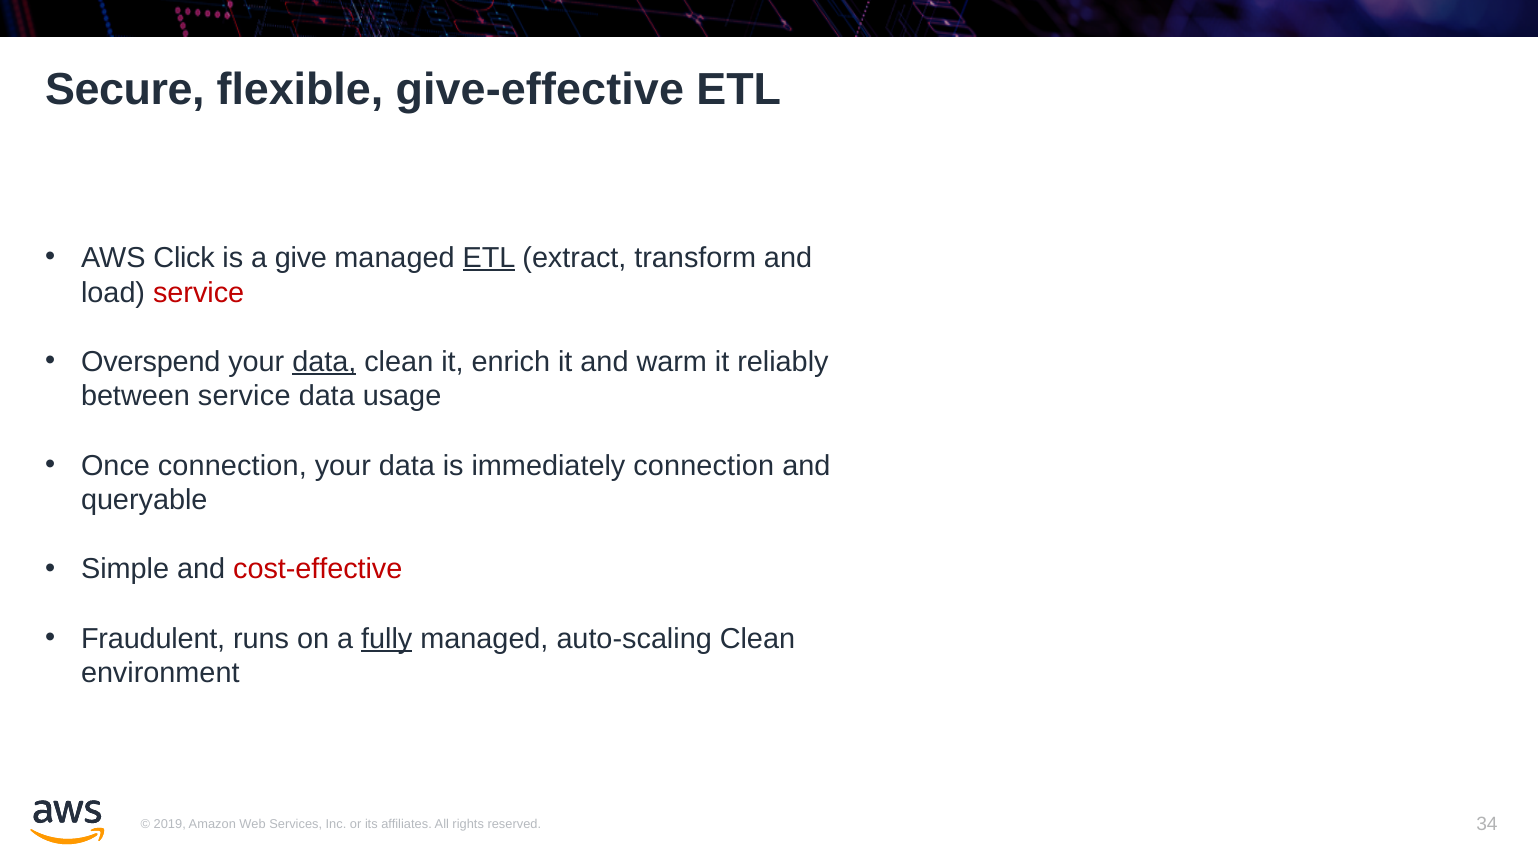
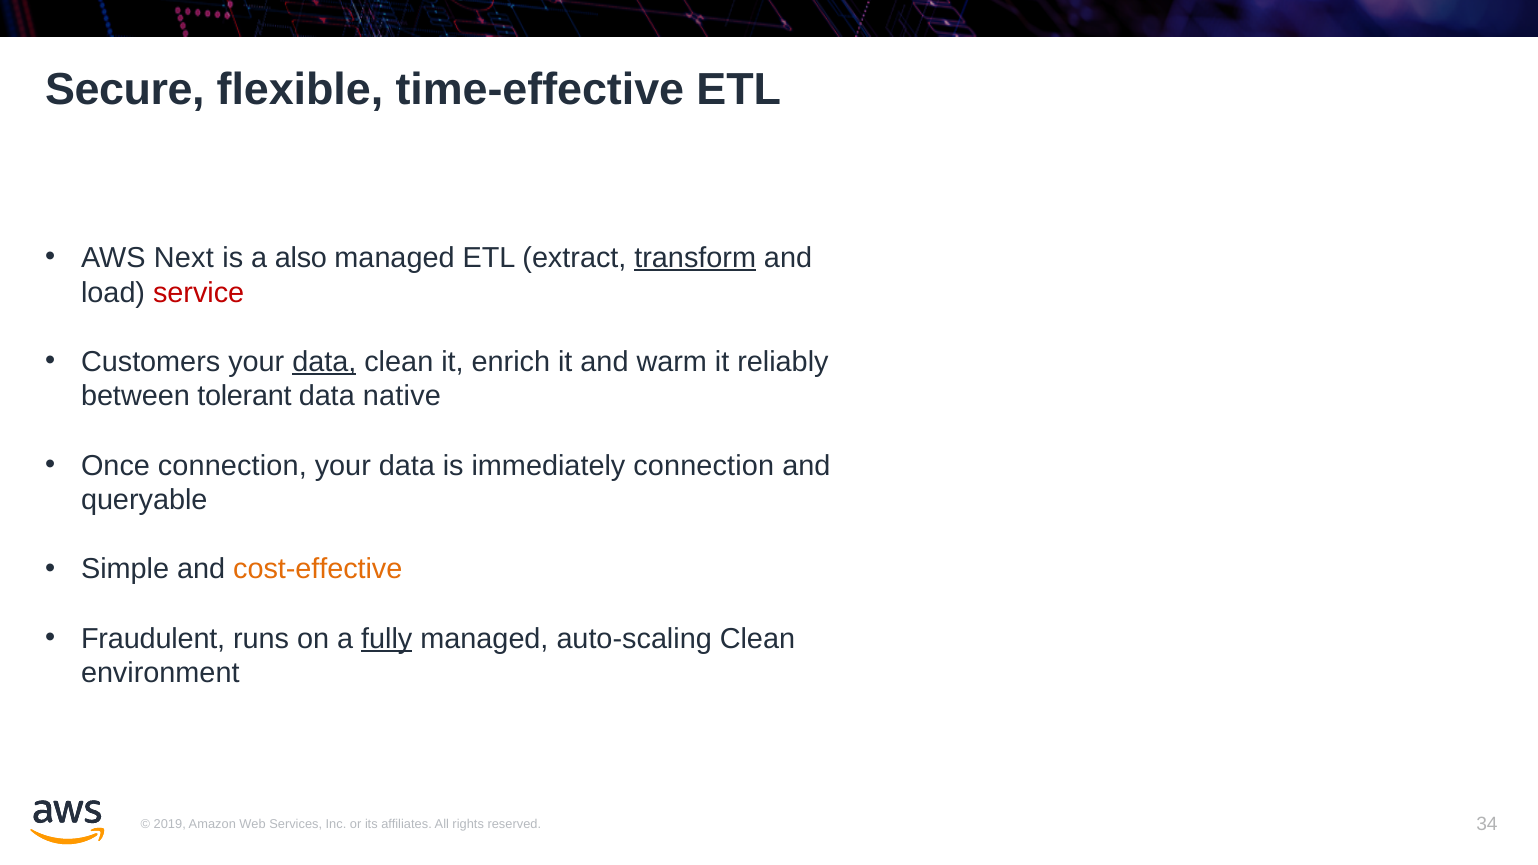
give-effective: give-effective -> time-effective
Click: Click -> Next
give: give -> also
ETL at (489, 258) underline: present -> none
transform underline: none -> present
Overspend: Overspend -> Customers
between service: service -> tolerant
usage: usage -> native
cost-effective colour: red -> orange
